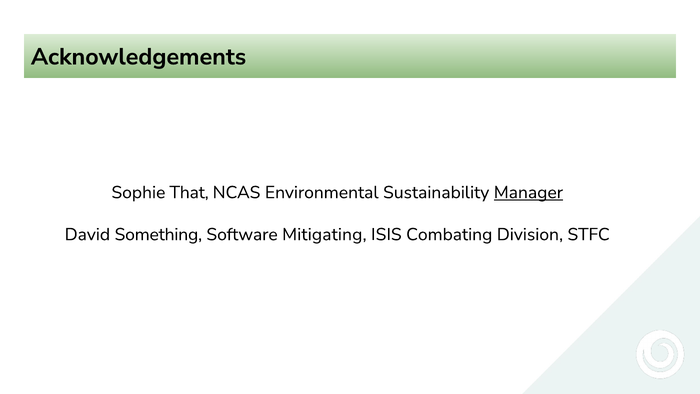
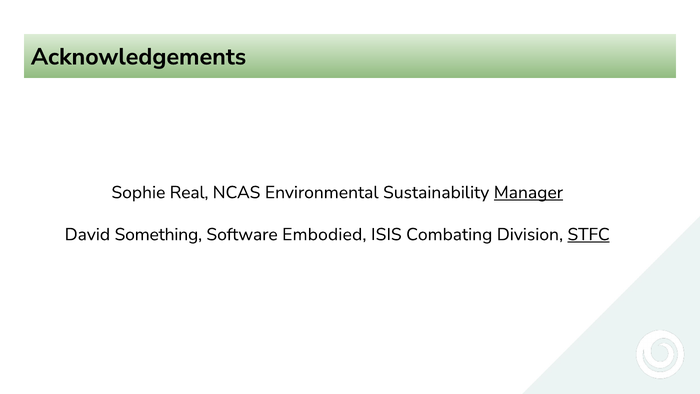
That: That -> Real
Mitigating: Mitigating -> Embodied
STFC underline: none -> present
